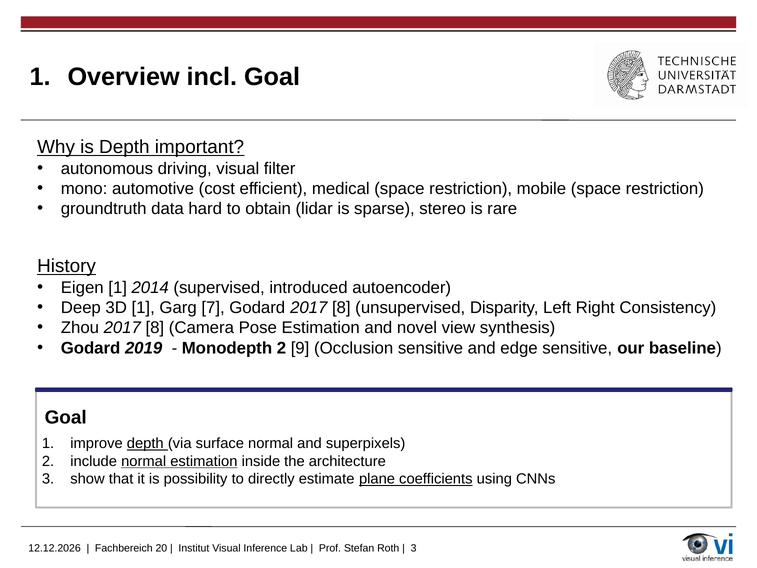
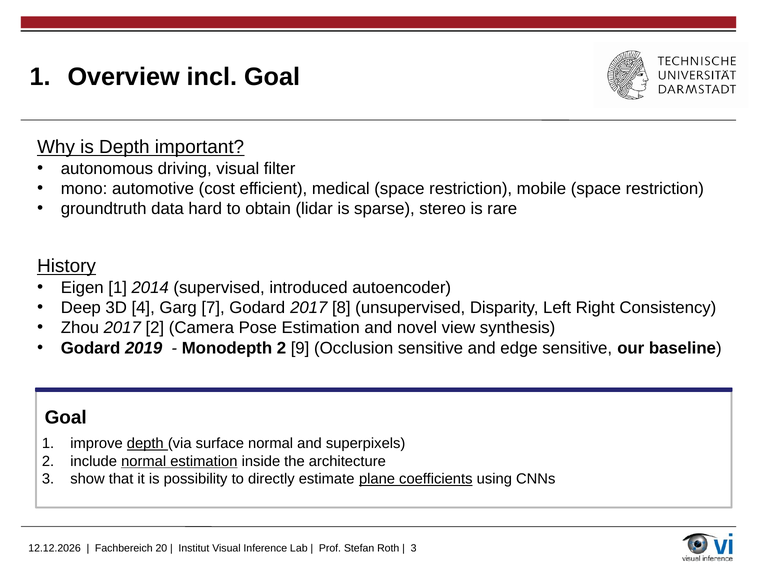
3D 1: 1 -> 4
Zhou 2017 8: 8 -> 2
